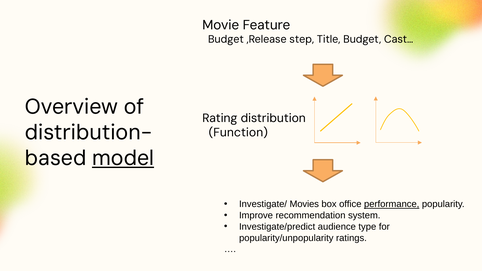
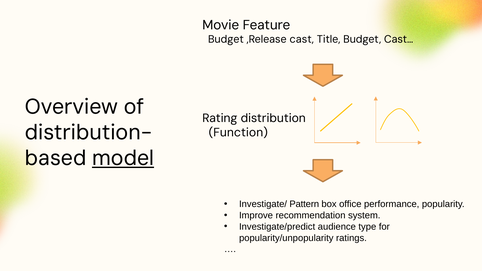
step: step -> cast
Movies: Movies -> Pattern
performance underline: present -> none
